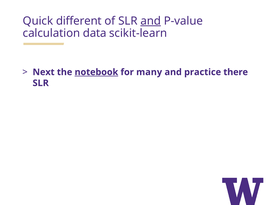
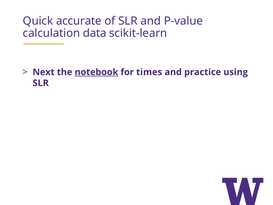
different: different -> accurate
and at (151, 21) underline: present -> none
many: many -> times
there: there -> using
